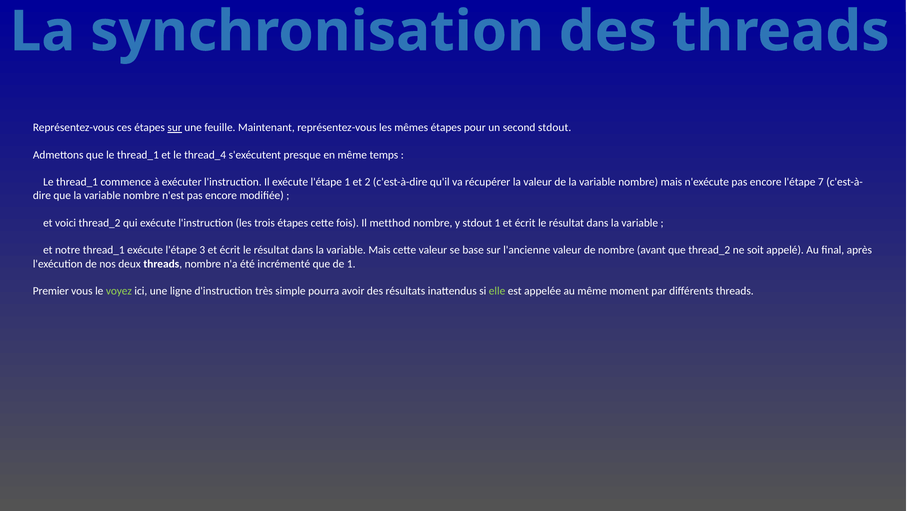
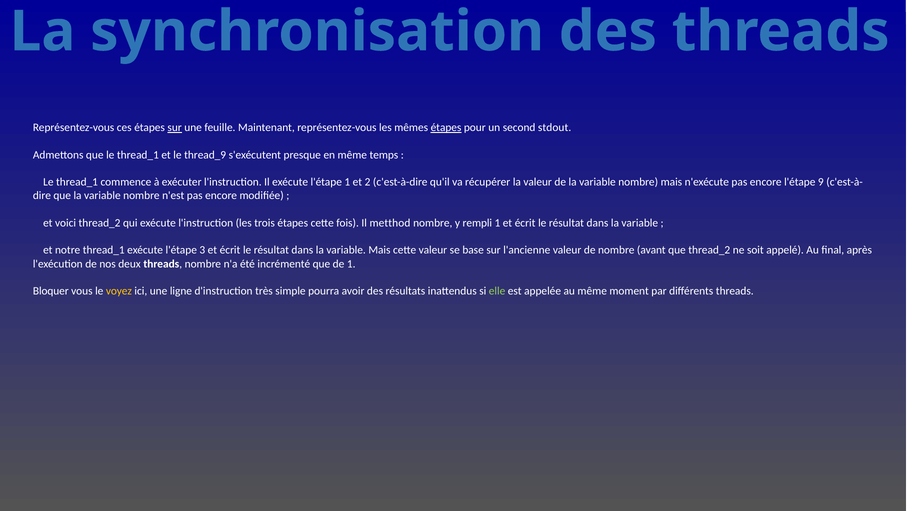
étapes at (446, 128) underline: none -> present
thread_4: thread_4 -> thread_9
7: 7 -> 9
y stdout: stdout -> rempli
Premier: Premier -> Bloquer
voyez colour: light green -> yellow
